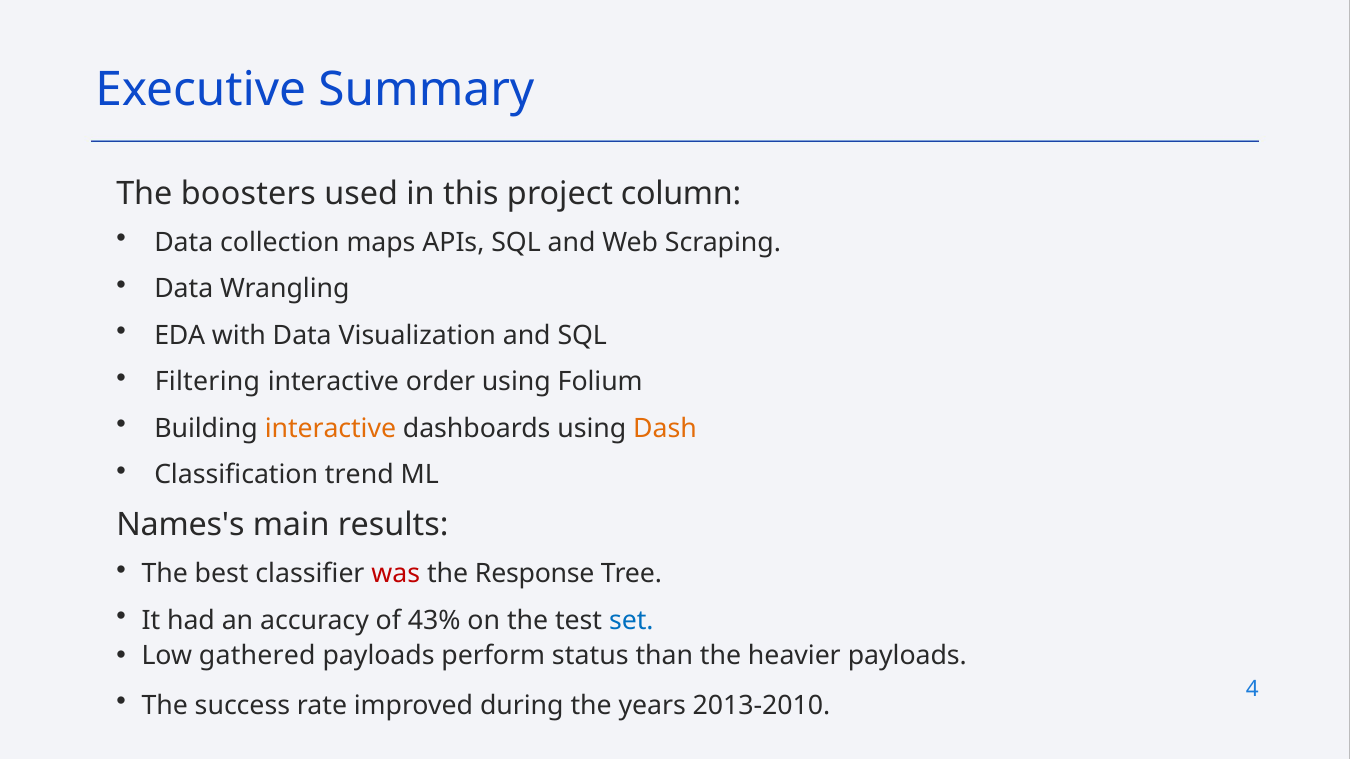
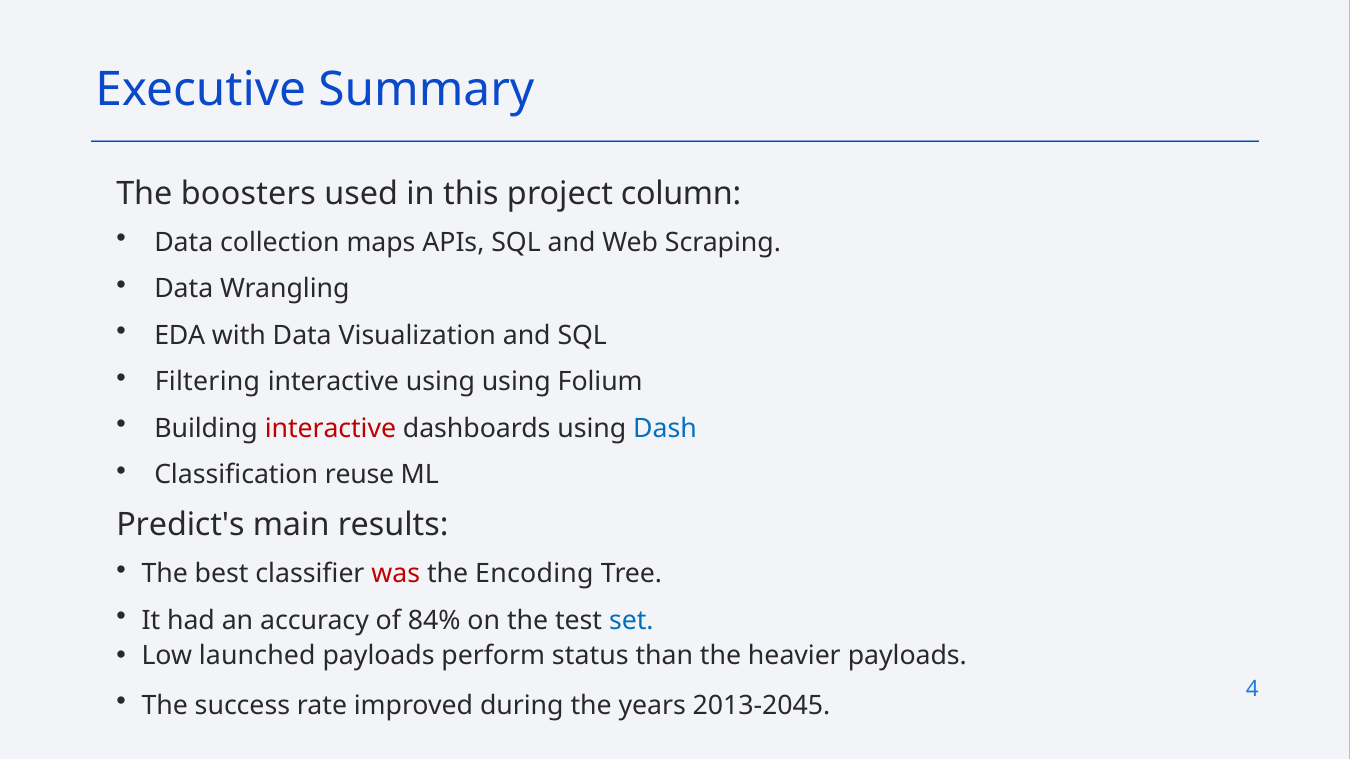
interactive order: order -> using
interactive at (330, 429) colour: orange -> red
Dash colour: orange -> blue
trend: trend -> reuse
Names's: Names's -> Predict's
Response: Response -> Encoding
43%: 43% -> 84%
gathered: gathered -> launched
2013-2010: 2013-2010 -> 2013-2045
